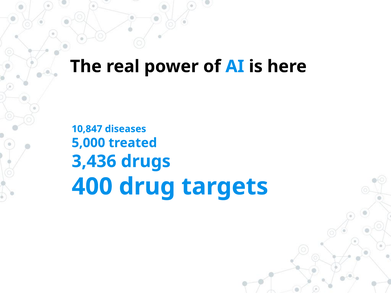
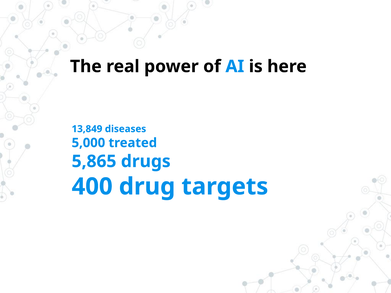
10,847: 10,847 -> 13,849
3,436: 3,436 -> 5,865
